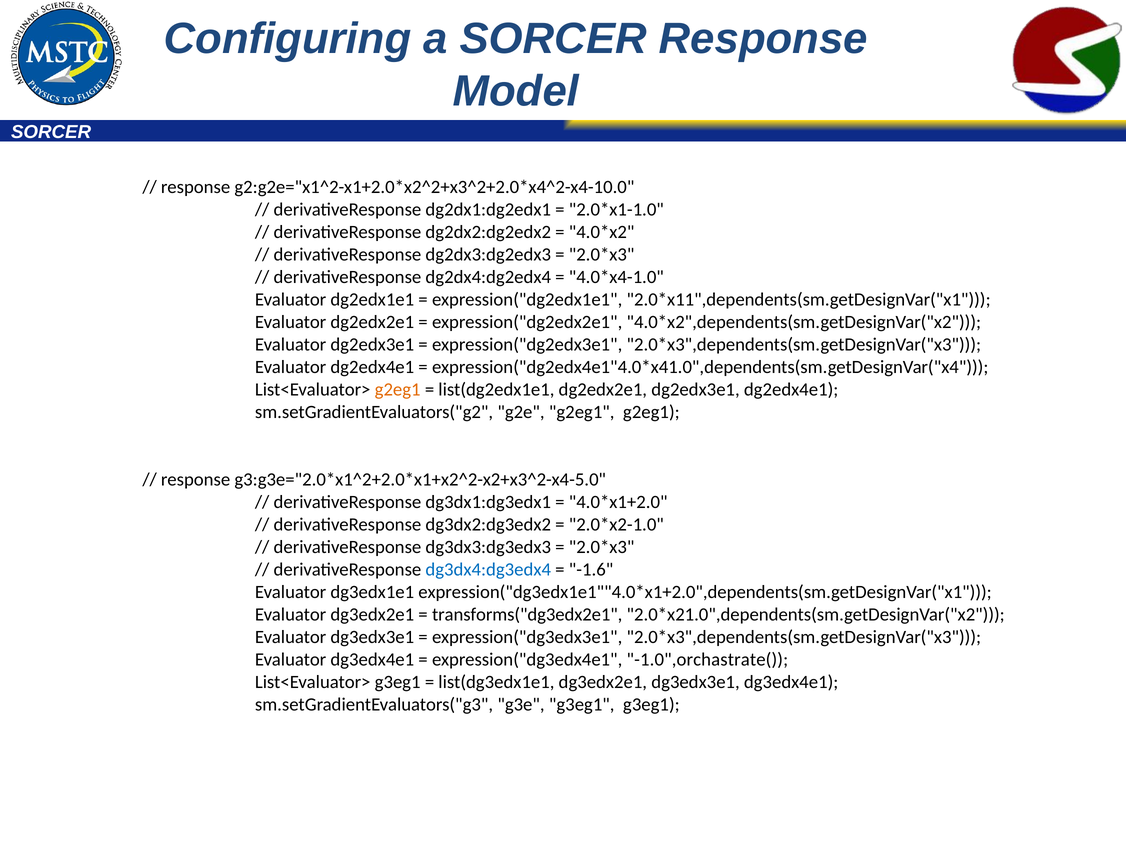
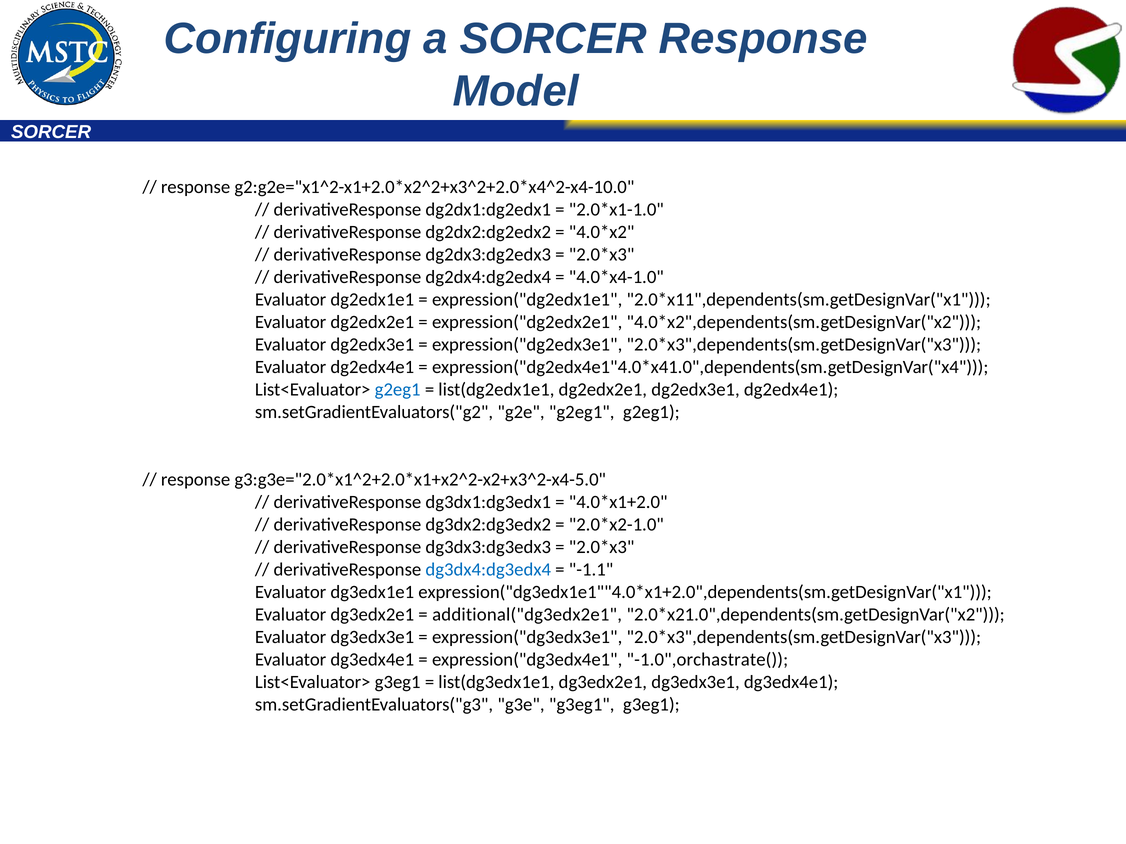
g2eg1 at (398, 390) colour: orange -> blue
-1.6: -1.6 -> -1.1
transforms("dg3edx2e1: transforms("dg3edx2e1 -> additional("dg3edx2e1
